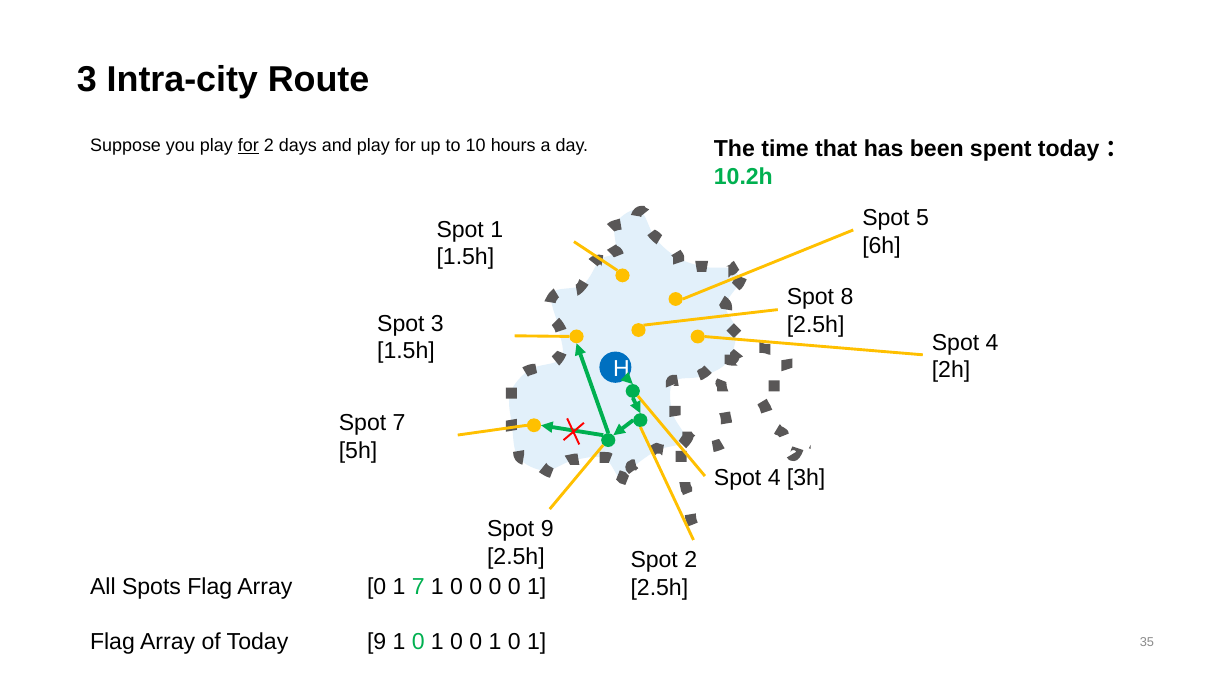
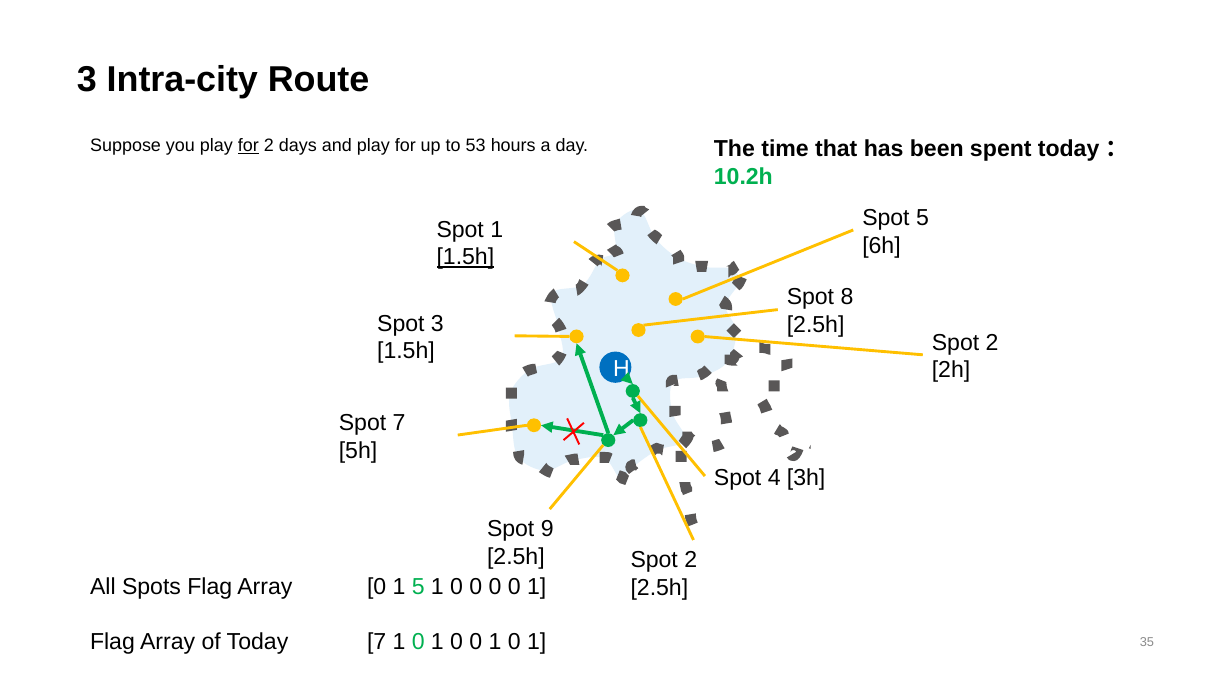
10: 10 -> 53
1.5h at (465, 257) underline: none -> present
4 at (992, 342): 4 -> 2
1 7: 7 -> 5
Today 9: 9 -> 7
